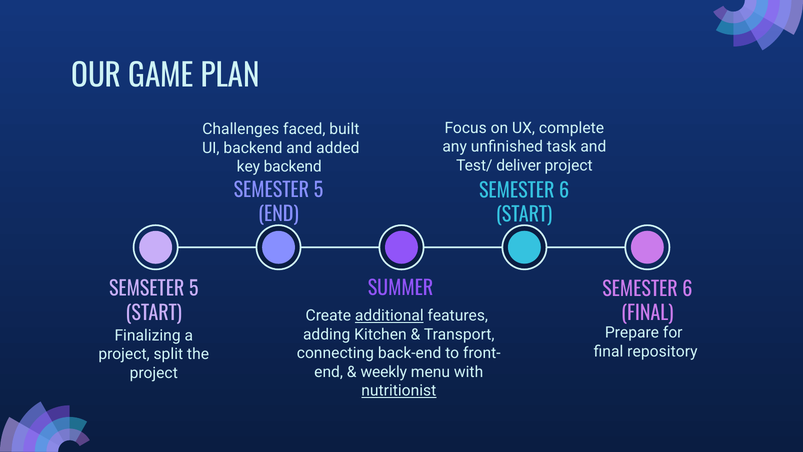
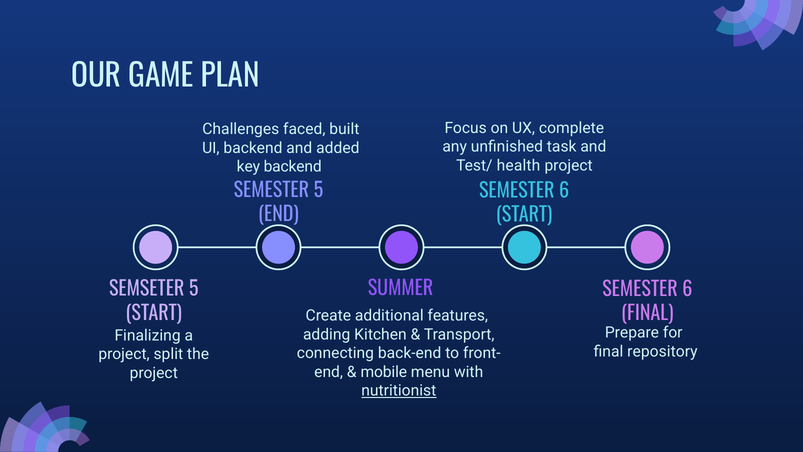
deliver: deliver -> health
additional underline: present -> none
weekly: weekly -> mobile
